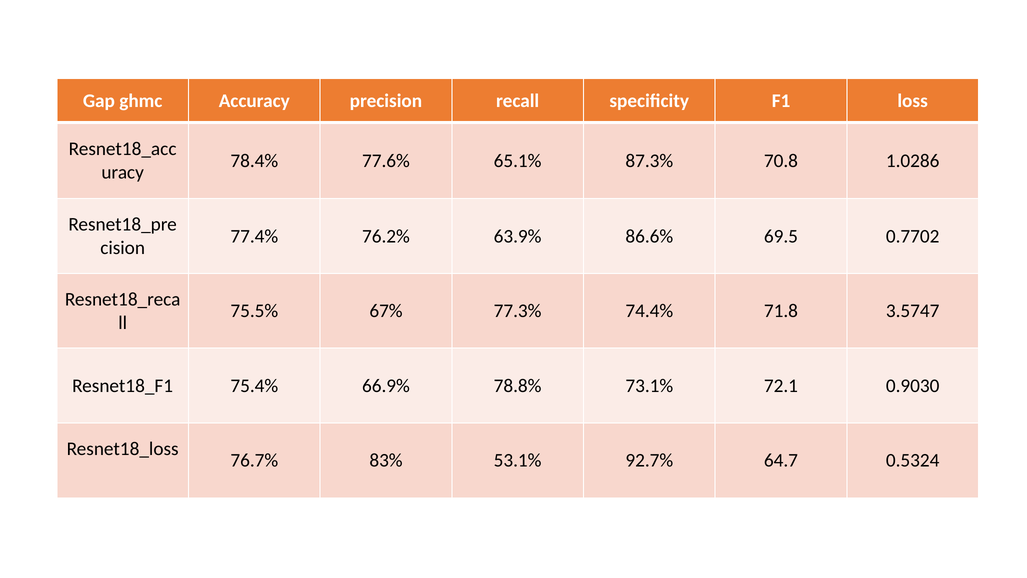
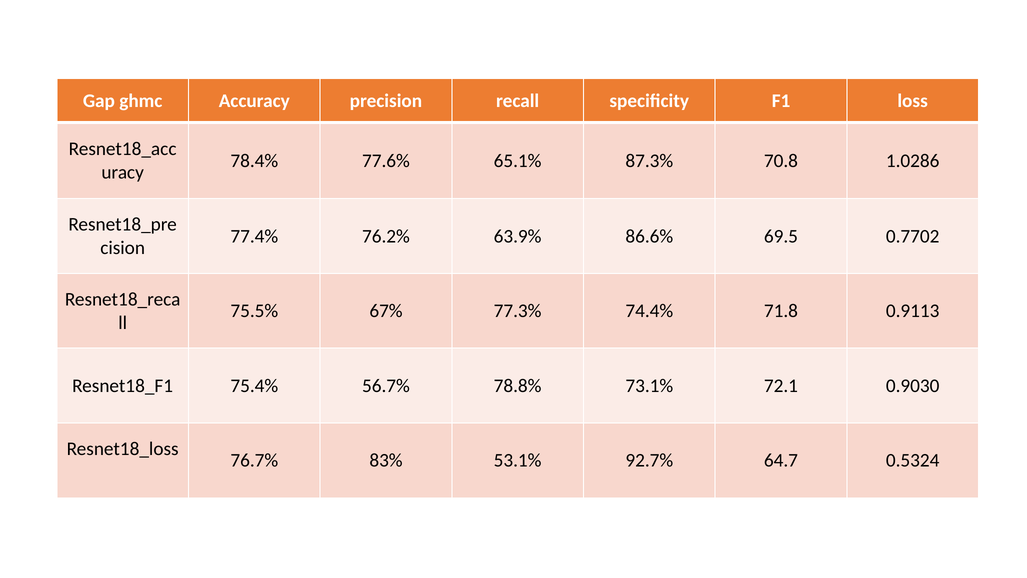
3.5747: 3.5747 -> 0.9113
66.9%: 66.9% -> 56.7%
